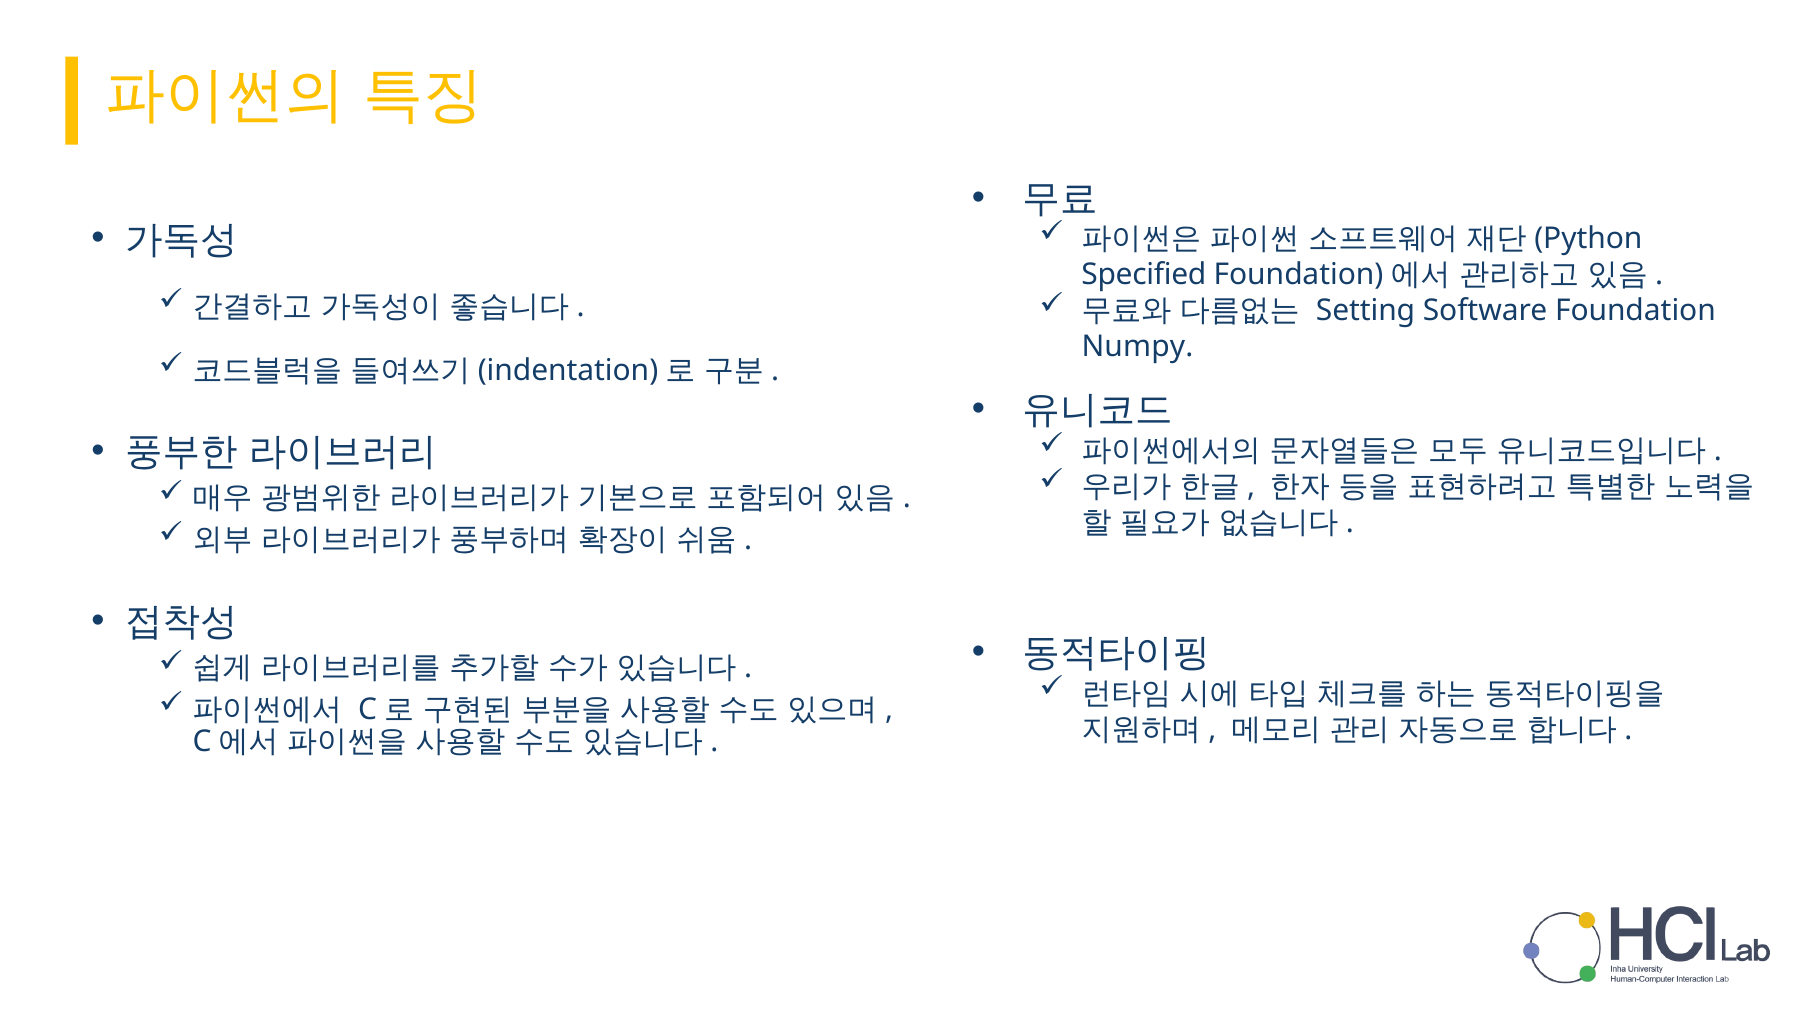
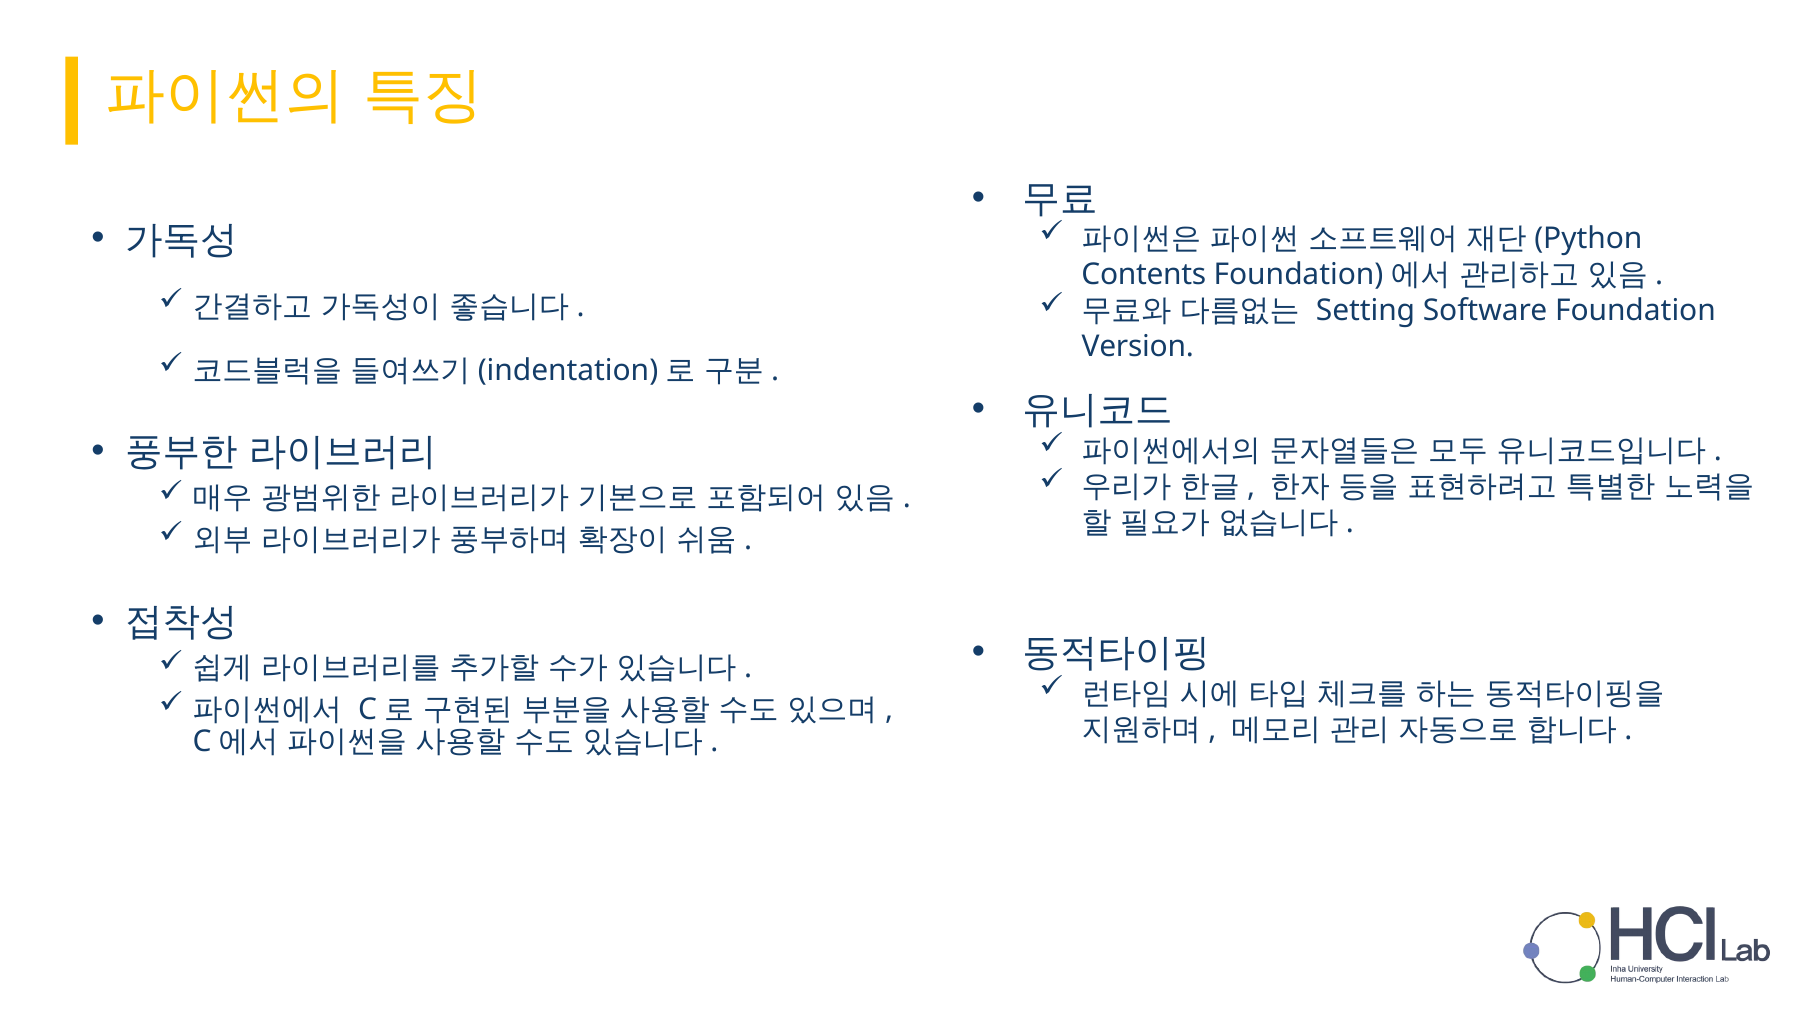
Specified: Specified -> Contents
Numpy: Numpy -> Version
